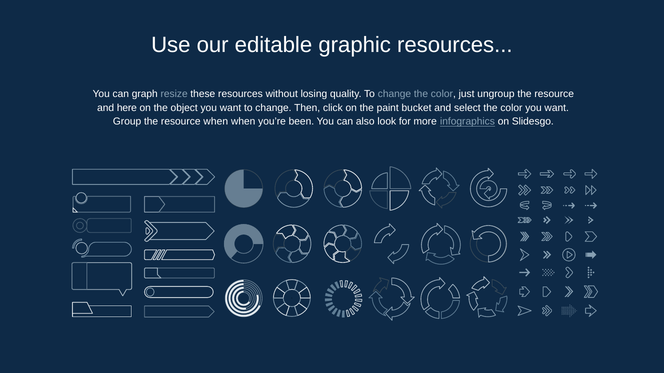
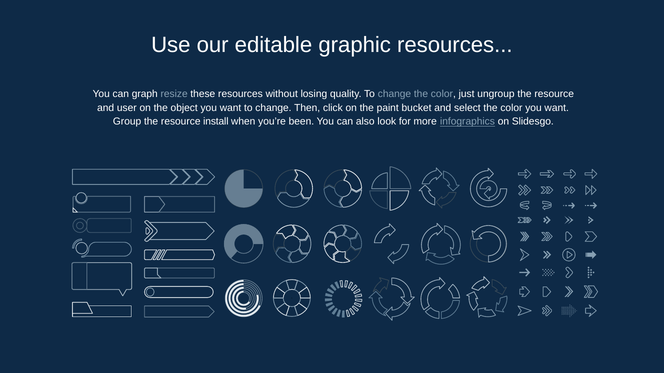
here: here -> user
resource when: when -> install
